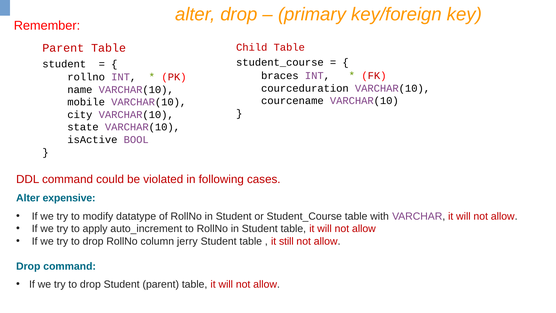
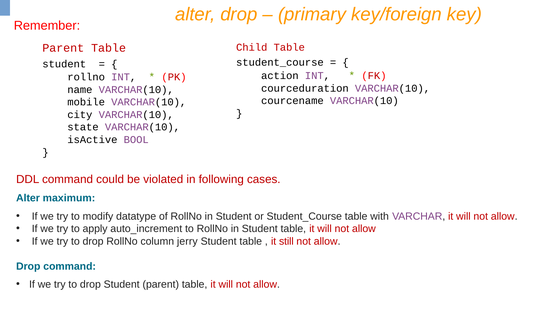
braces: braces -> action
expensive: expensive -> maximum
